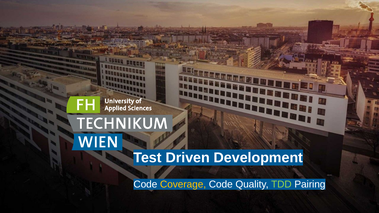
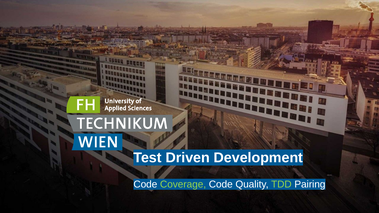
Coverage colour: yellow -> light green
